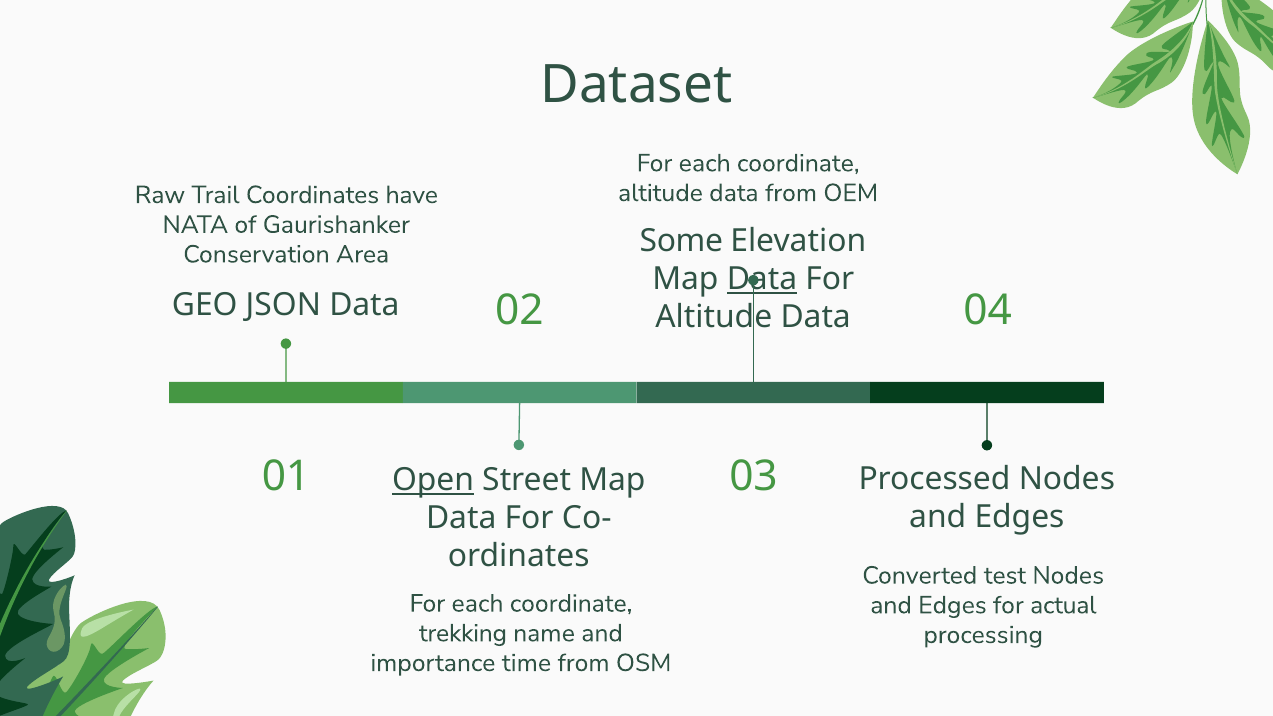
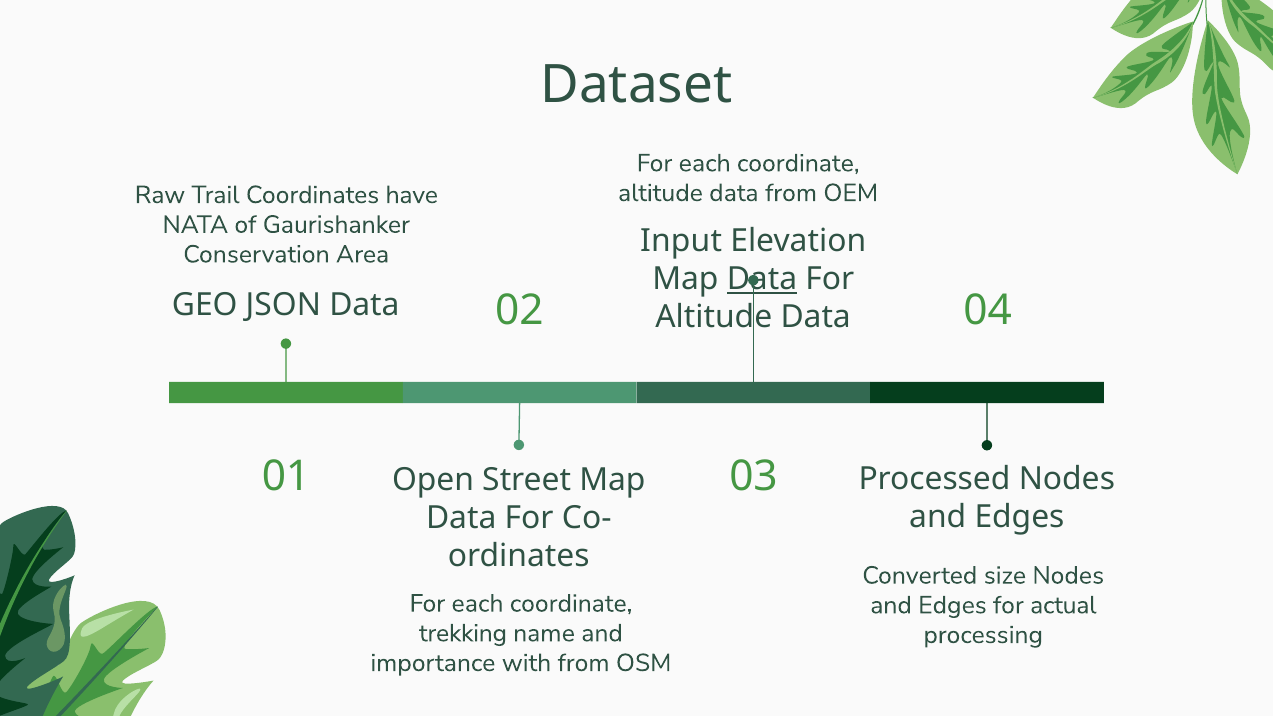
Some: Some -> Input
Open underline: present -> none
test: test -> size
time: time -> with
